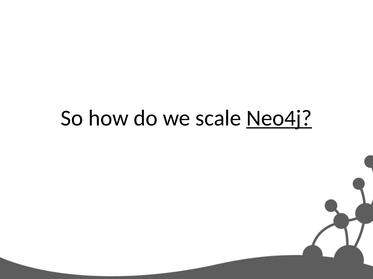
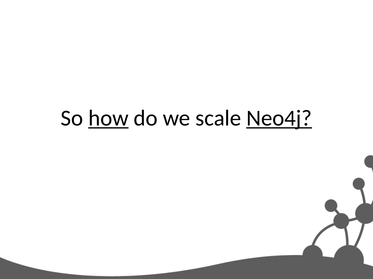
how underline: none -> present
